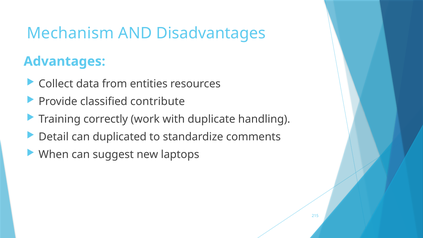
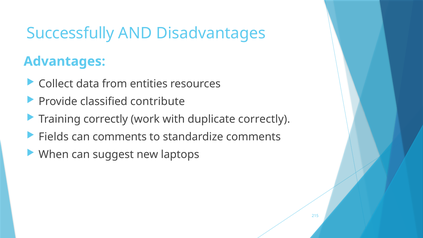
Mechanism: Mechanism -> Successfully
duplicate handling: handling -> correctly
Detail: Detail -> Fields
can duplicated: duplicated -> comments
